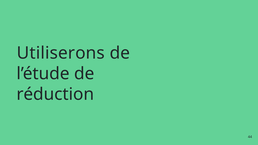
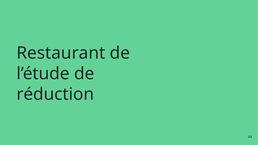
Utiliserons: Utiliserons -> Restaurant
